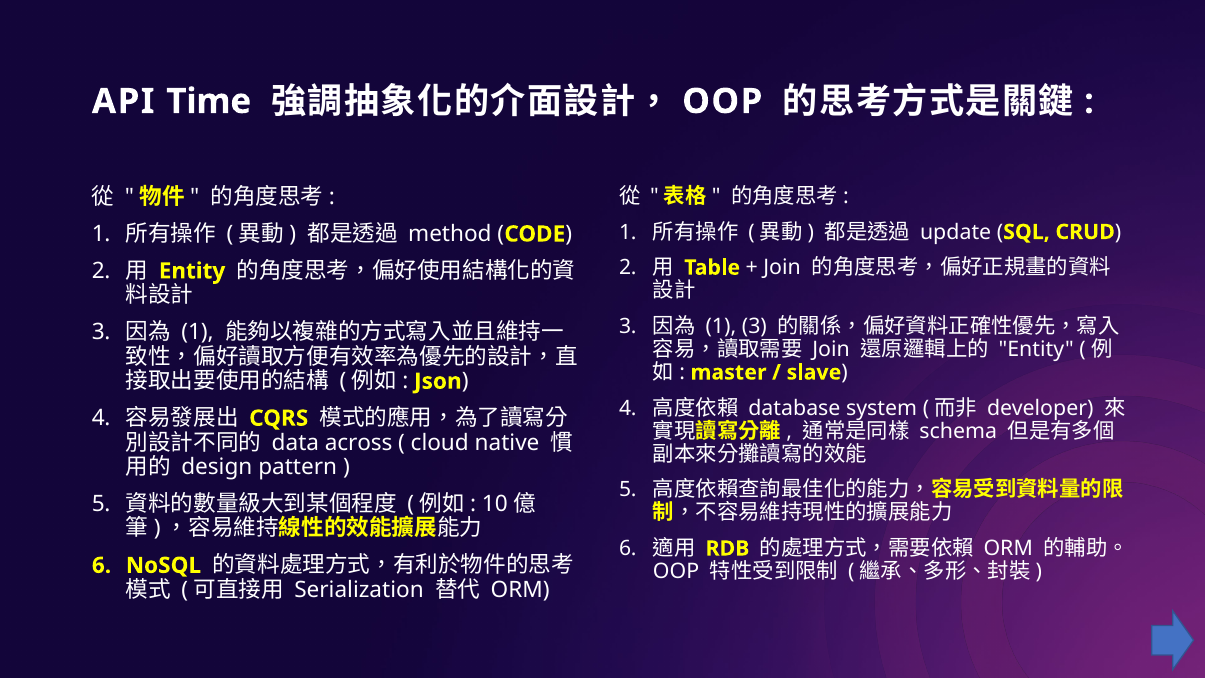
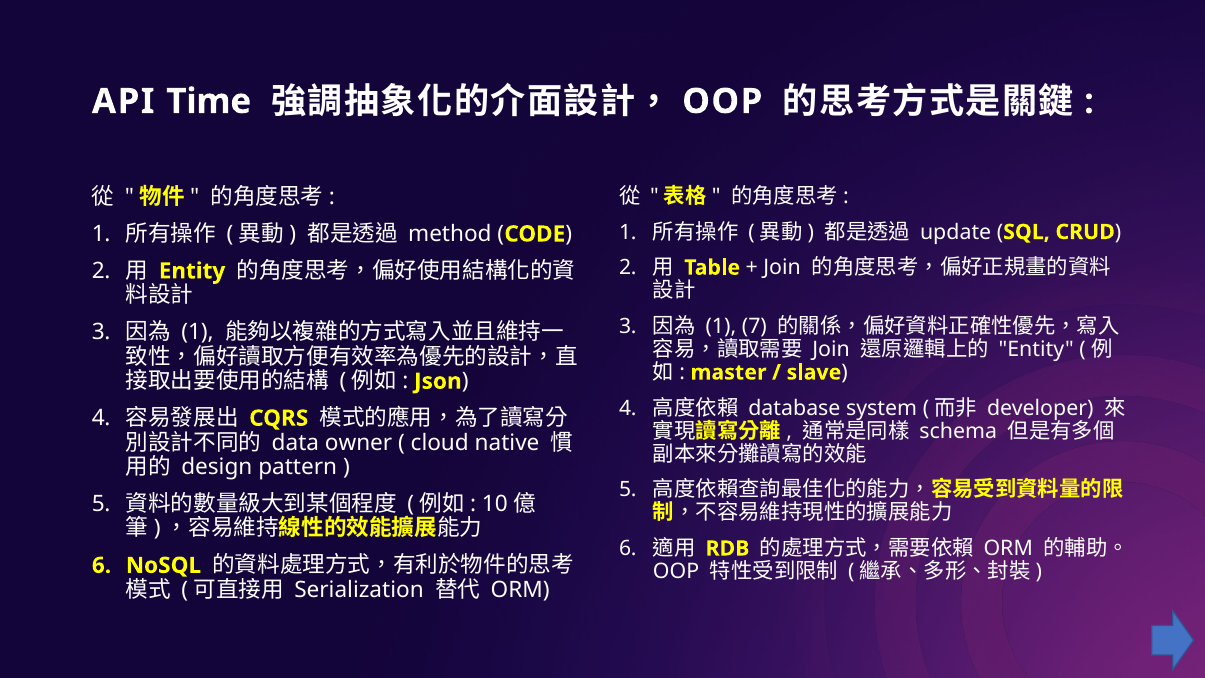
1 3: 3 -> 7
across: across -> owner
